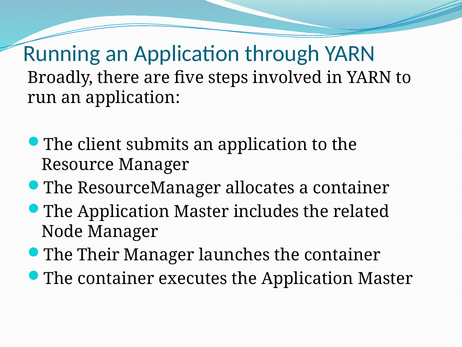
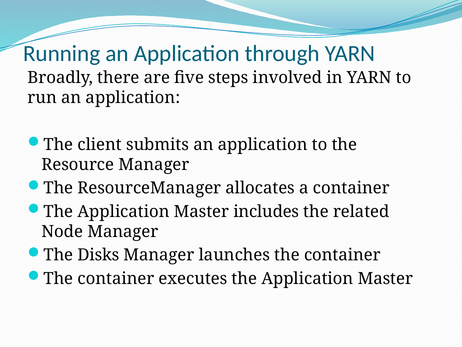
Their: Their -> Disks
